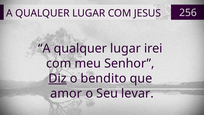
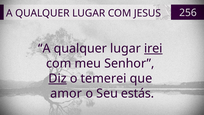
irei underline: none -> present
bendito: bendito -> temerei
levar: levar -> estás
